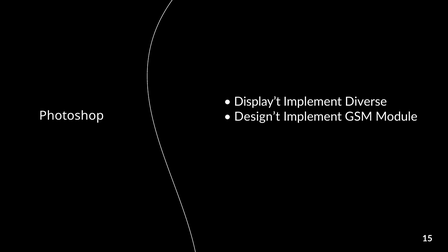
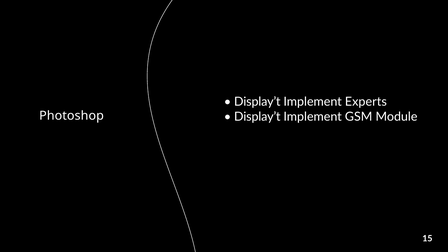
Diverse: Diverse -> Experts
Design’t at (257, 117): Design’t -> Display’t
